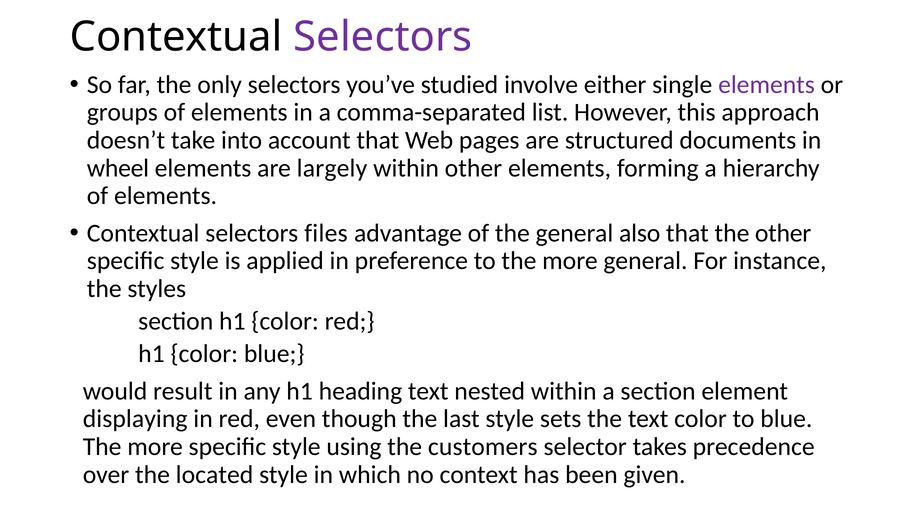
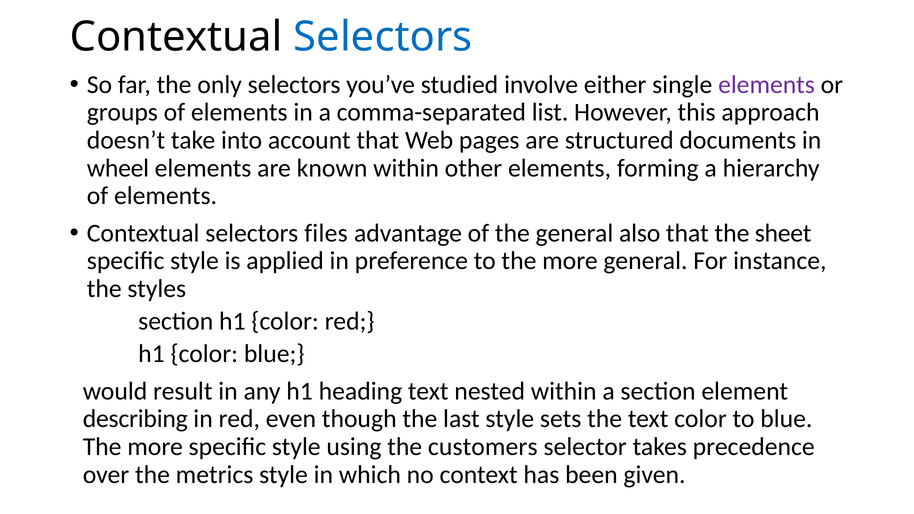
Selectors at (383, 37) colour: purple -> blue
largely: largely -> known
the other: other -> sheet
displaying: displaying -> describing
located: located -> metrics
